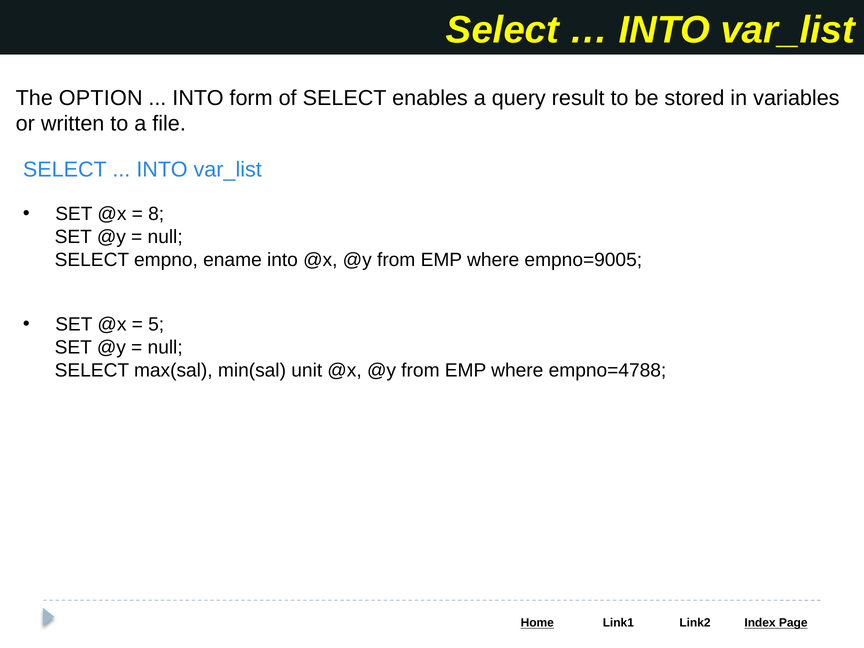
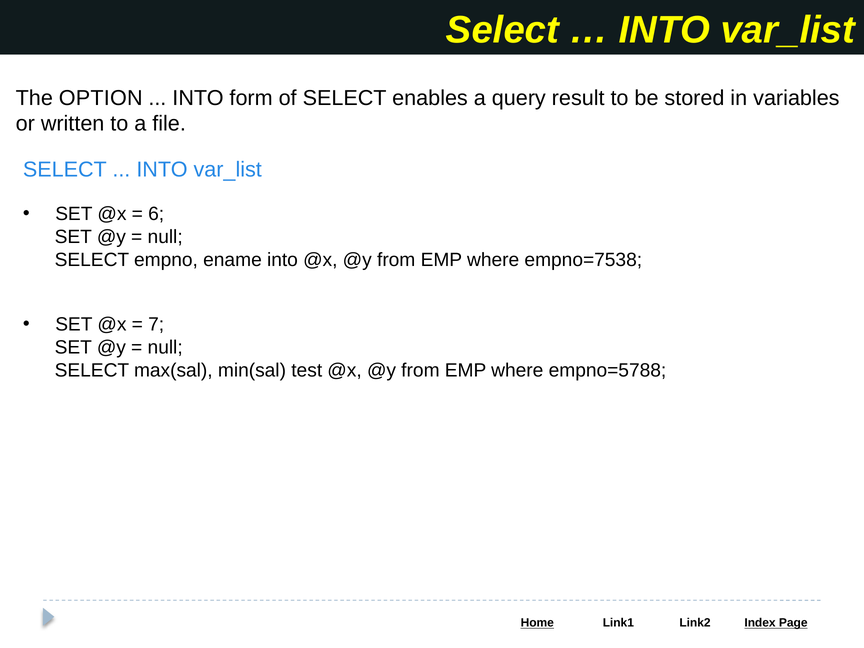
8: 8 -> 6
empno=9005: empno=9005 -> empno=7538
5: 5 -> 7
unit: unit -> test
empno=4788: empno=4788 -> empno=5788
